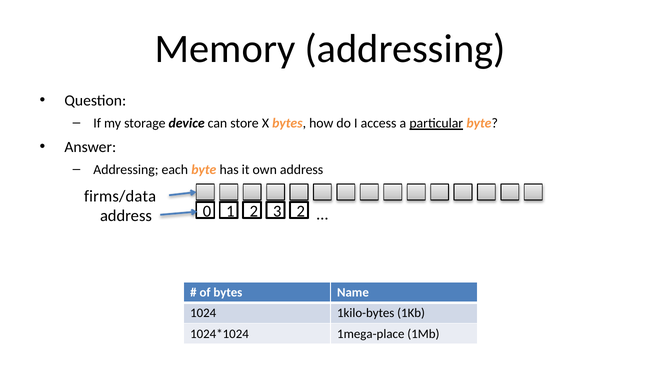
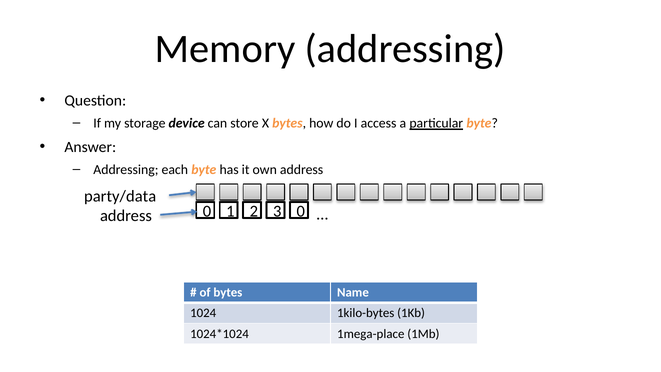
firms/data: firms/data -> party/data
3 2: 2 -> 0
